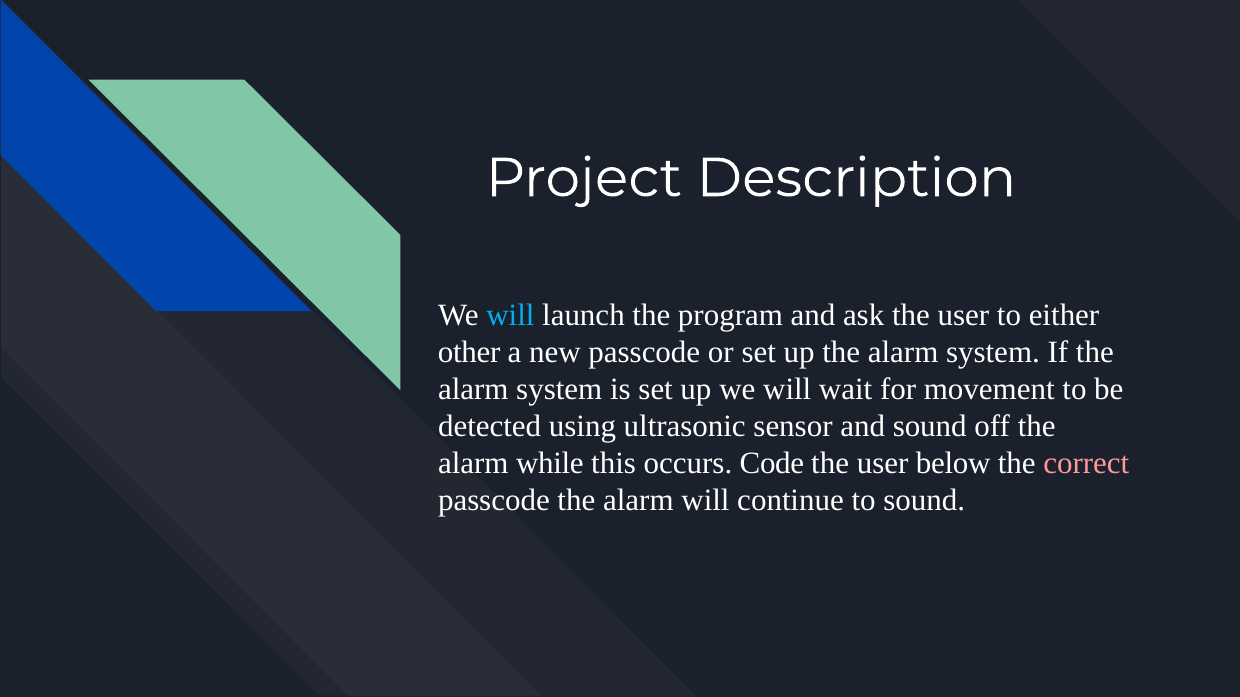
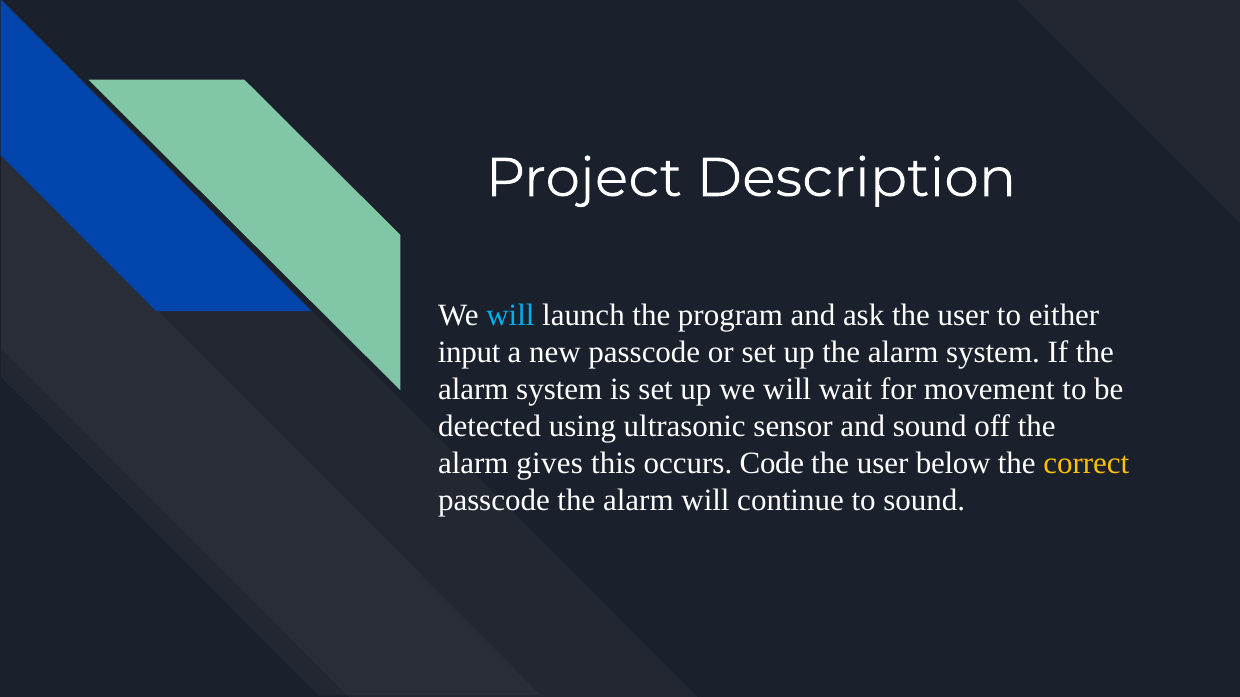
other: other -> input
while: while -> gives
correct colour: pink -> yellow
